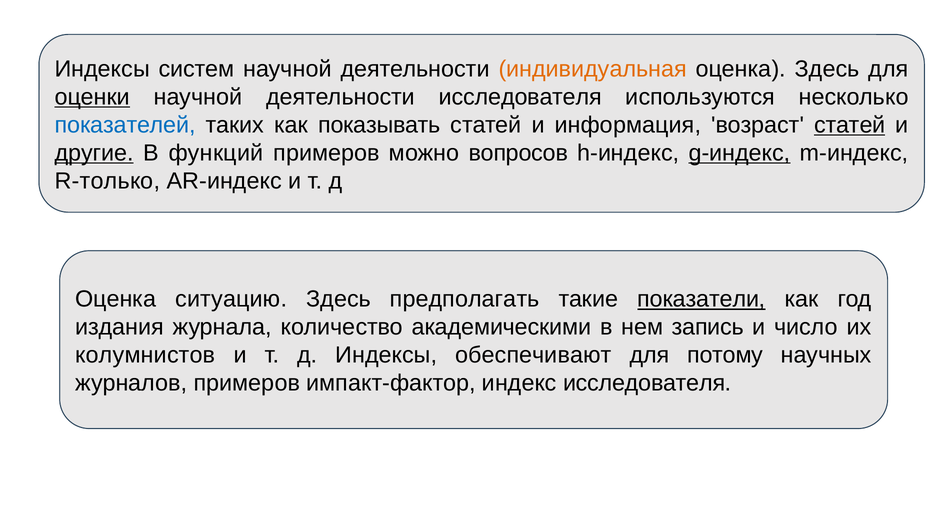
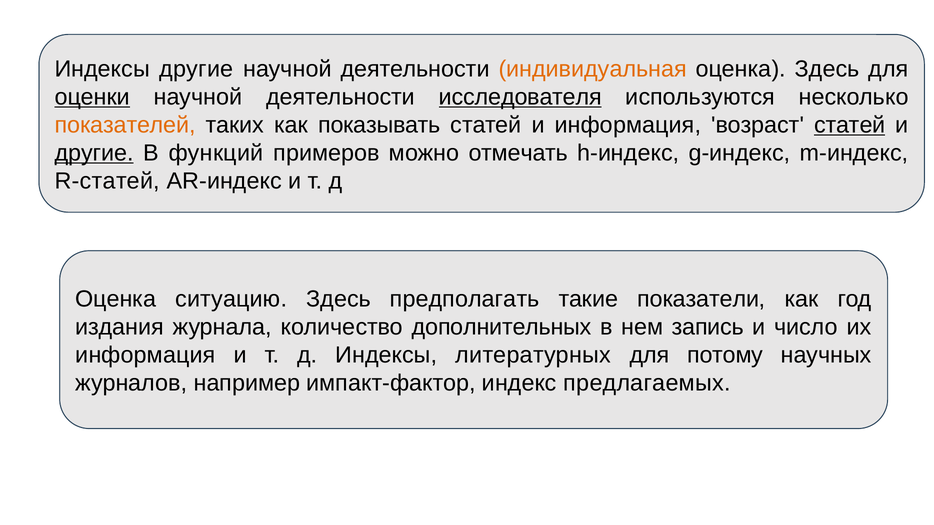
Индексы систем: систем -> другие
исследователя at (520, 97) underline: none -> present
показателей colour: blue -> orange
вопросов: вопросов -> отмечать
g-индекс underline: present -> none
R-только: R-только -> R-статей
показатели underline: present -> none
академическими: академическими -> дополнительных
колумнистов at (145, 356): колумнистов -> информация
обеспечивают: обеспечивают -> литературных
журналов примеров: примеров -> например
индекс исследователя: исследователя -> предлагаемых
